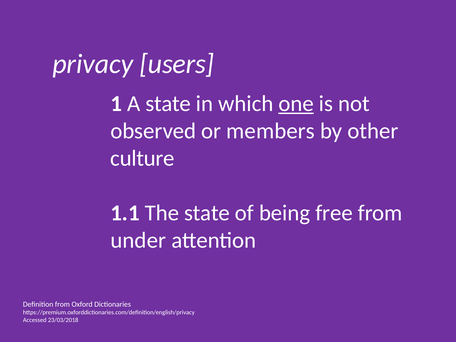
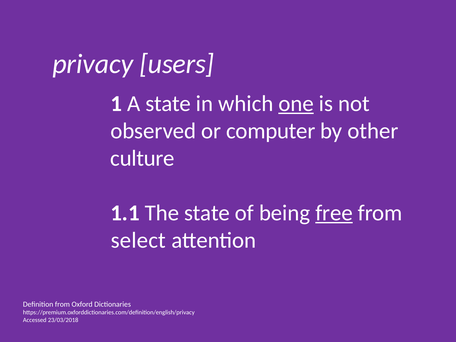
members: members -> computer
free underline: none -> present
under: under -> select
